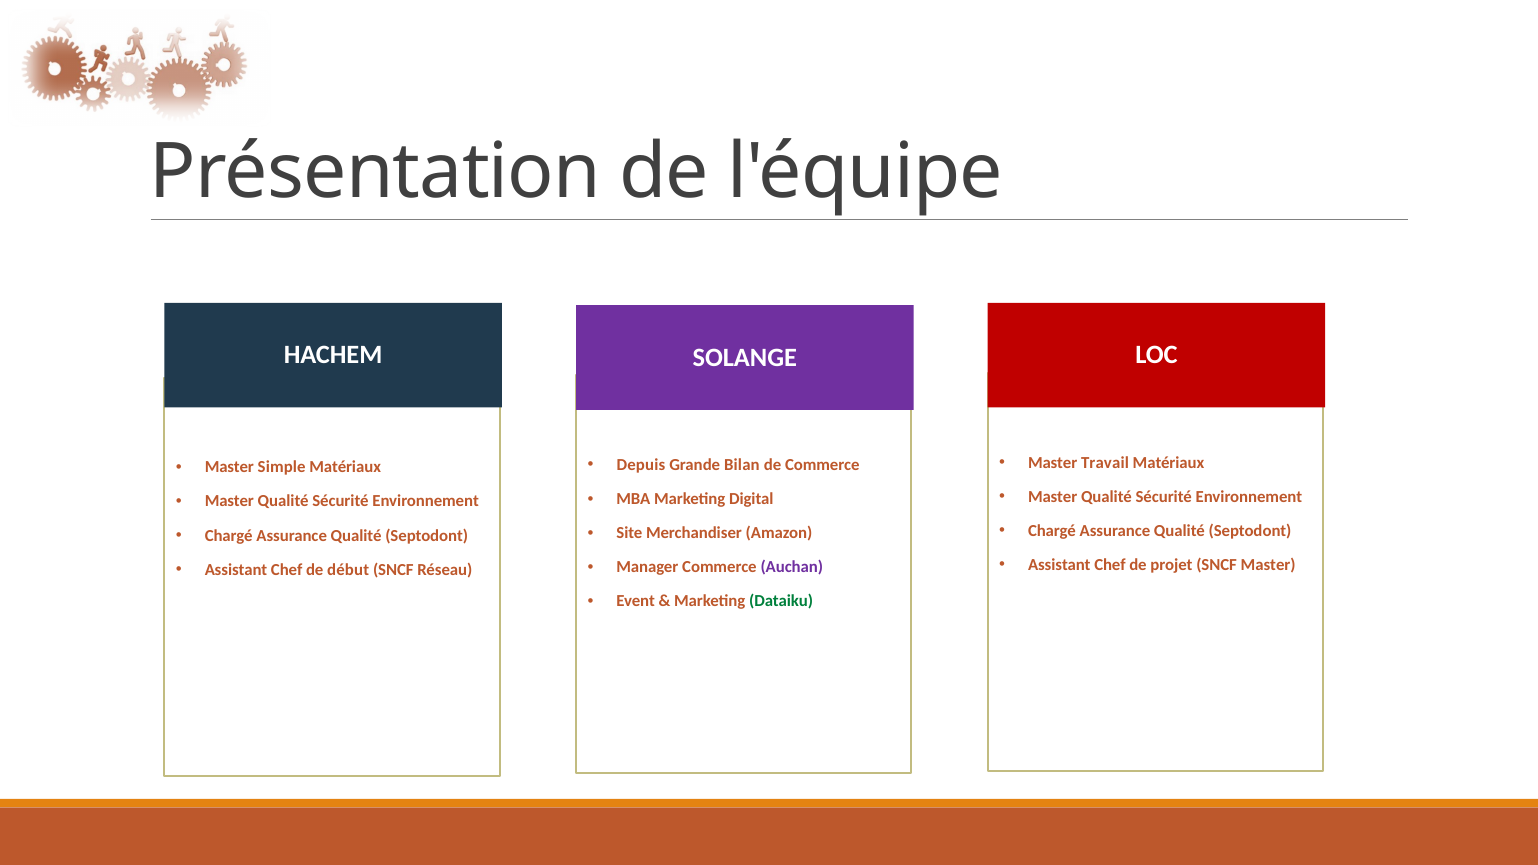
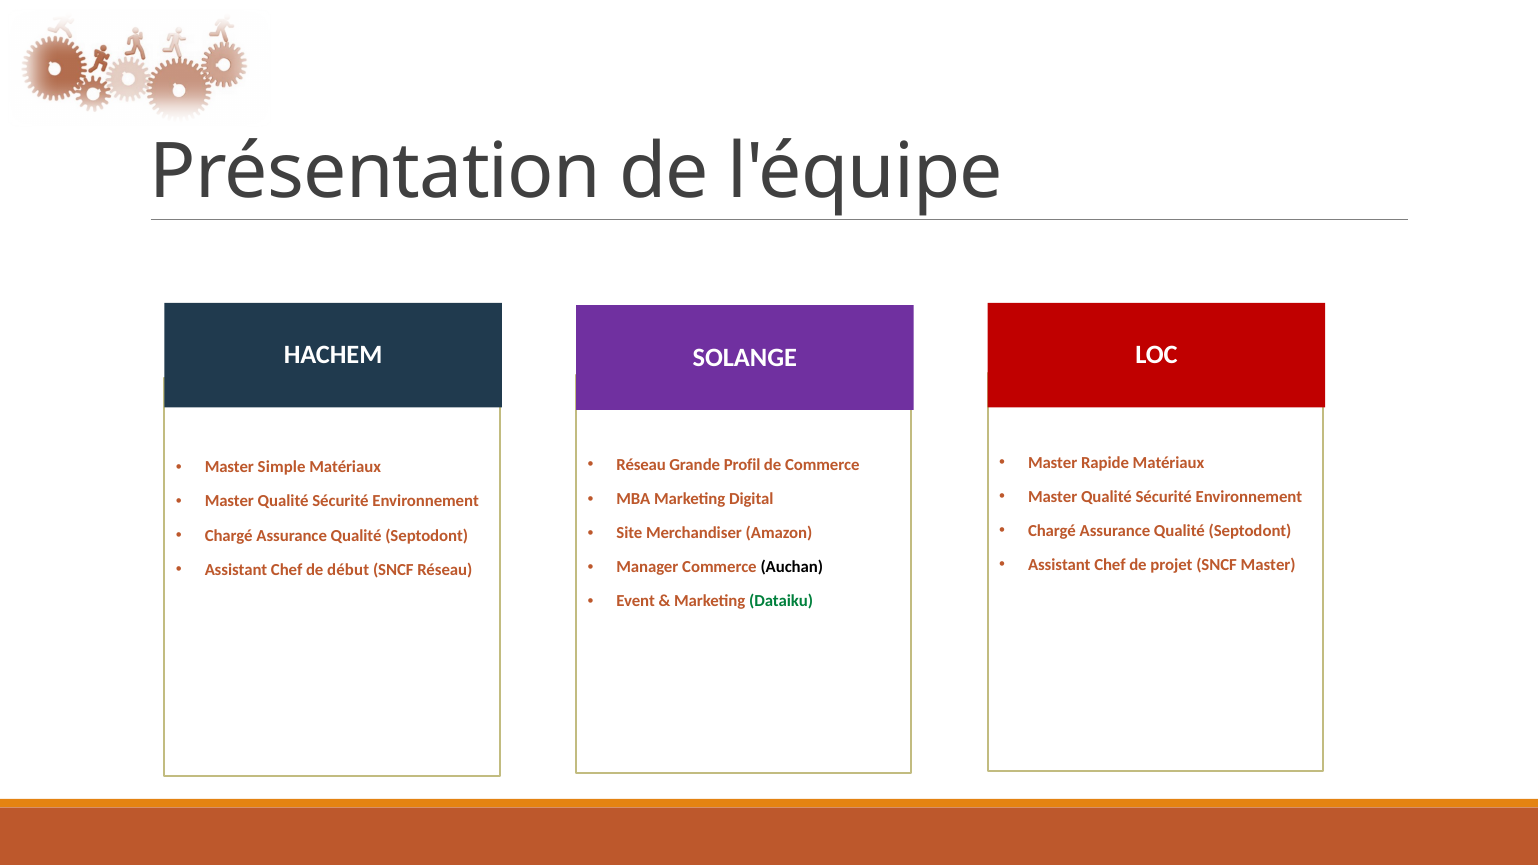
Travail: Travail -> Rapide
Depuis at (641, 465): Depuis -> Réseau
Bilan: Bilan -> Profil
Auchan colour: purple -> black
